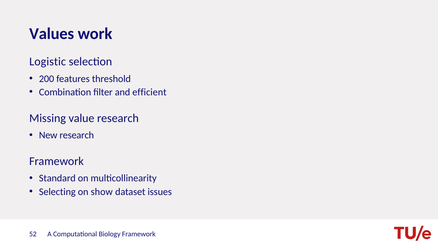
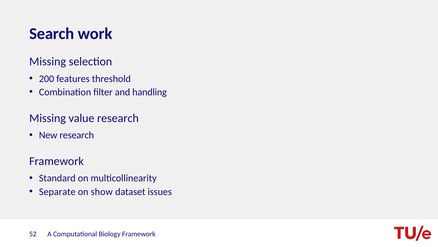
Values: Values -> Search
Logistic at (48, 62): Logistic -> Missing
efficient: efficient -> handling
Selecting: Selecting -> Separate
